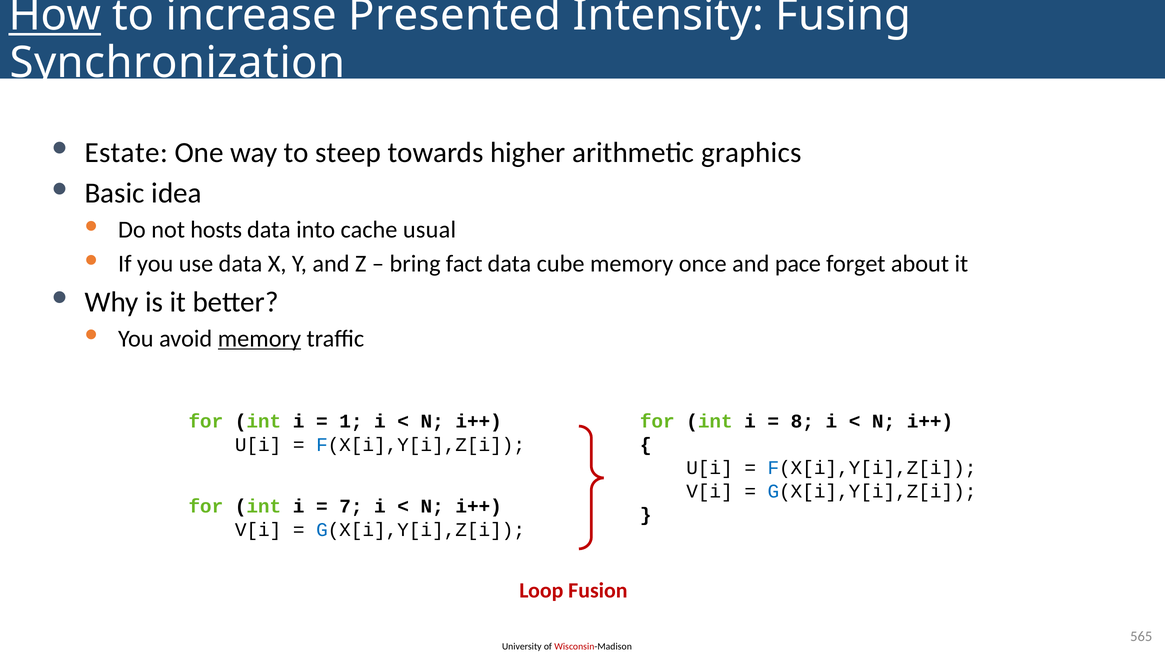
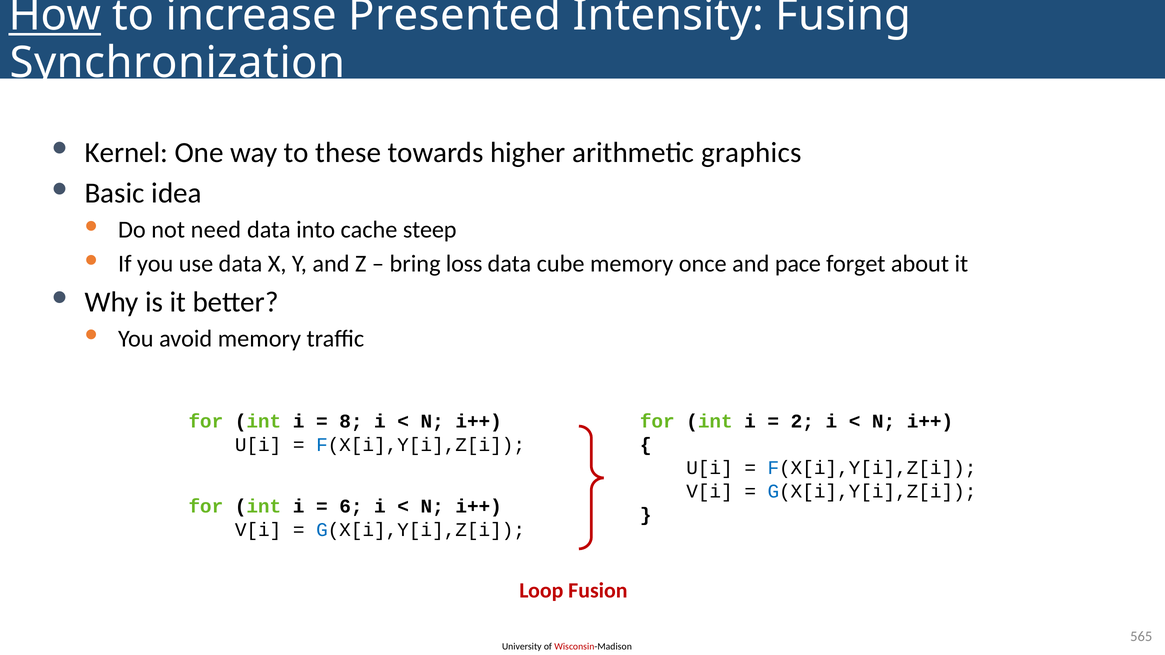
Estate: Estate -> Kernel
steep: steep -> these
hosts: hosts -> need
usual: usual -> steep
fact: fact -> loss
memory at (259, 339) underline: present -> none
1: 1 -> 8
8: 8 -> 2
7: 7 -> 6
